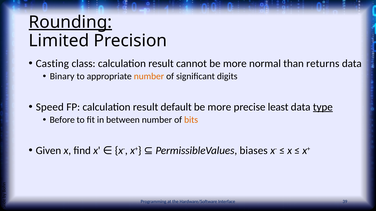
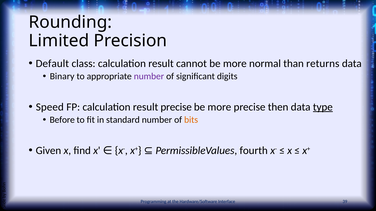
Rounding underline: present -> none
Casting: Casting -> Default
number at (149, 77) colour: orange -> purple
result default: default -> precise
least: least -> then
between: between -> standard
biases: biases -> fourth
